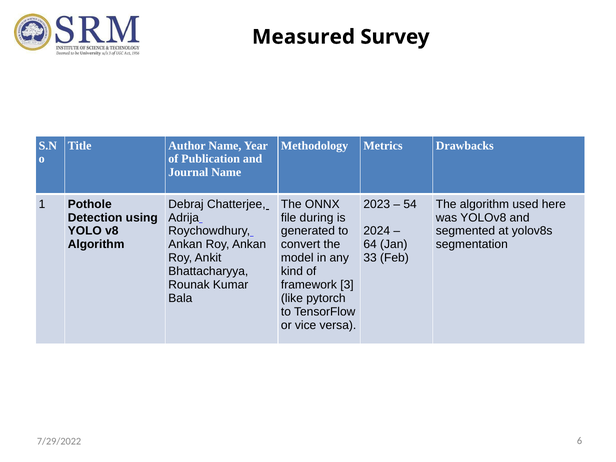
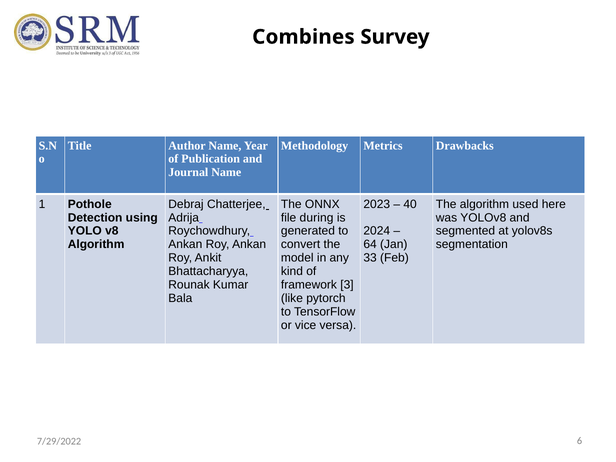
Measured: Measured -> Combines
54: 54 -> 40
